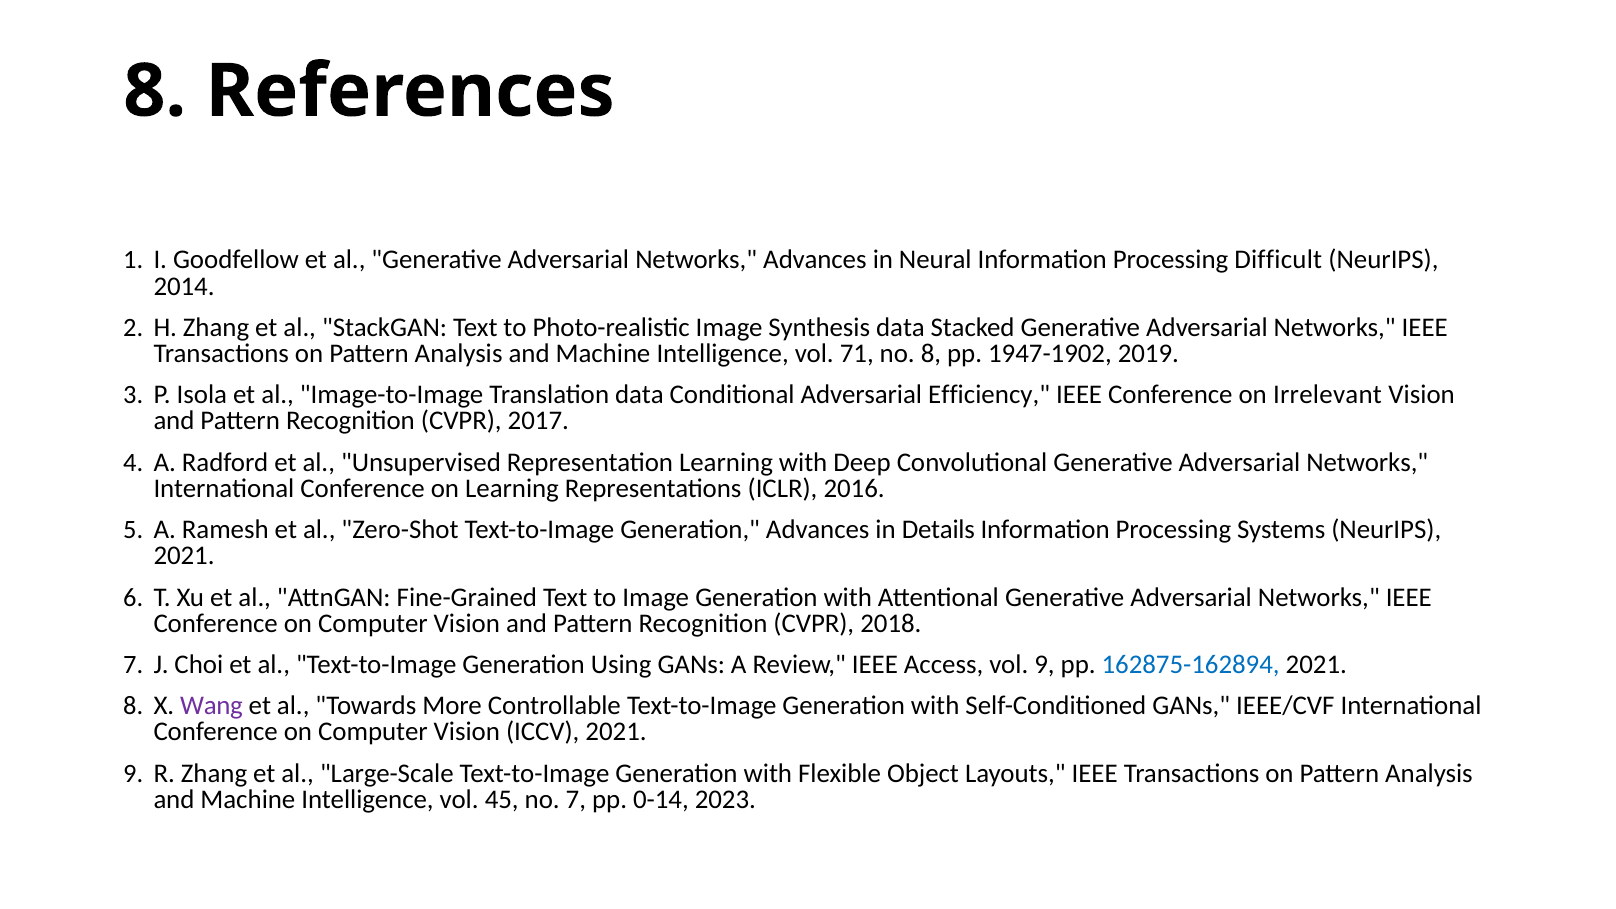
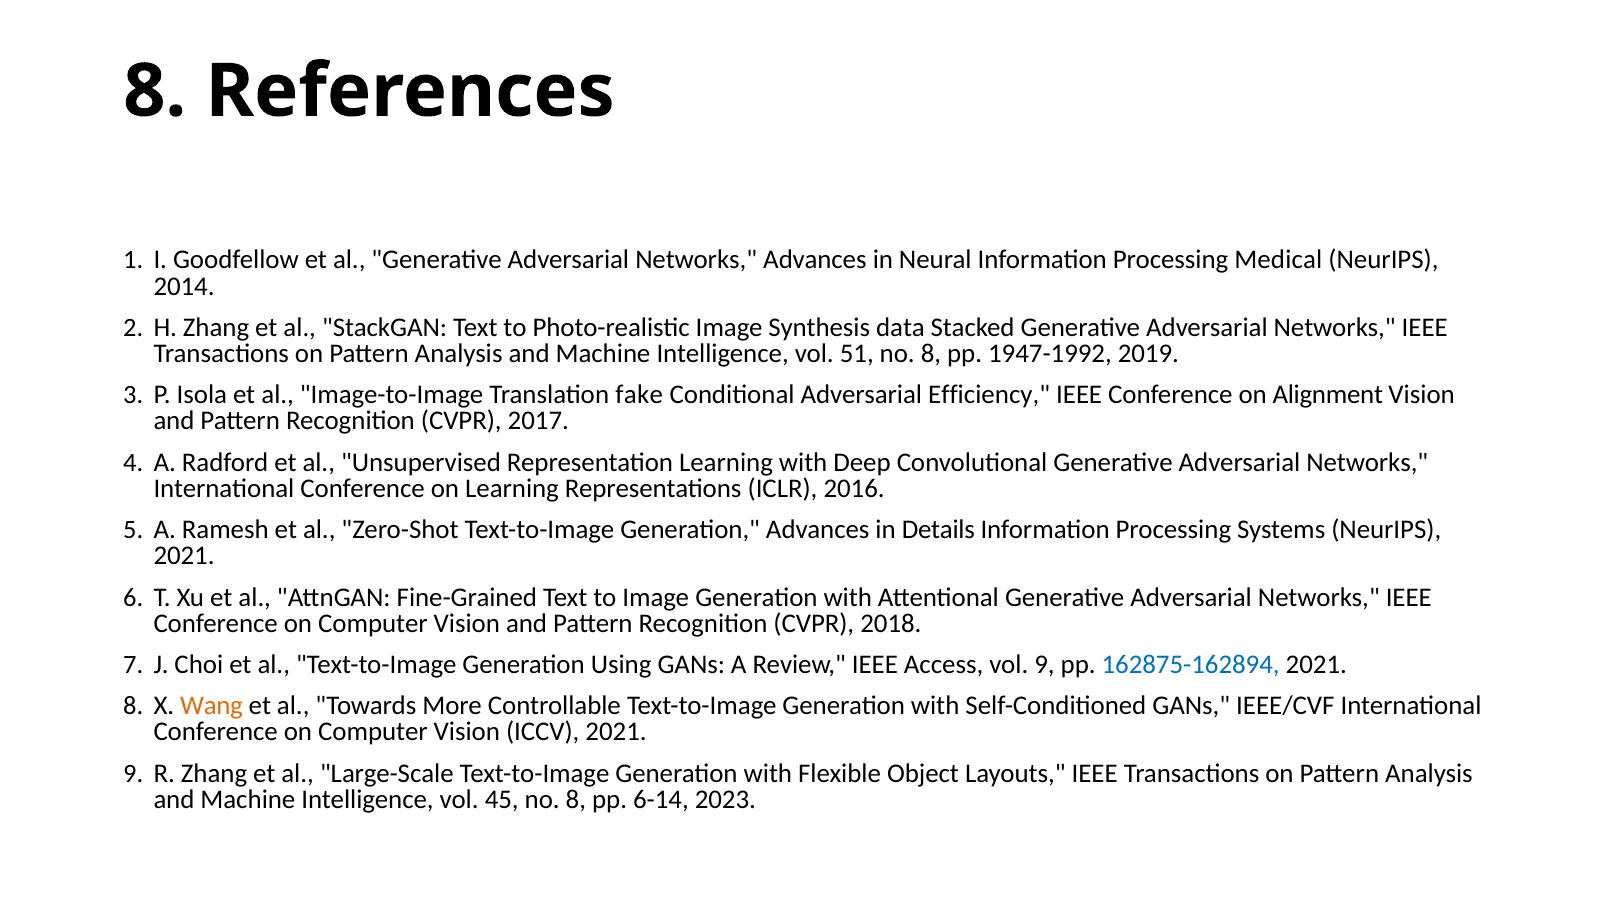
Difficult: Difficult -> Medical
71: 71 -> 51
1947-1902: 1947-1902 -> 1947-1992
Translation data: data -> fake
Irrelevant: Irrelevant -> Alignment
Wang colour: purple -> orange
45 no 7: 7 -> 8
0-14: 0-14 -> 6-14
